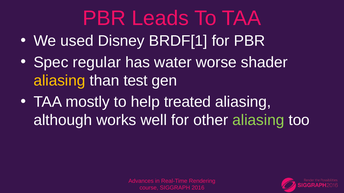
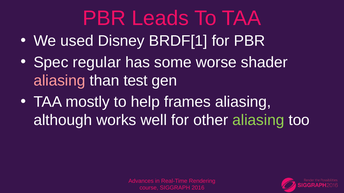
water: water -> some
aliasing at (59, 81) colour: yellow -> pink
treated: treated -> frames
